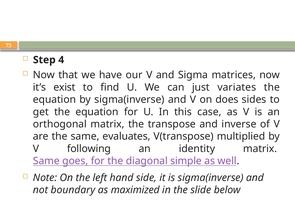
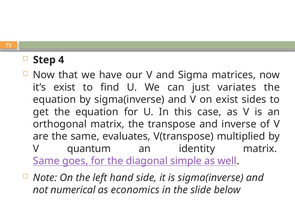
on does: does -> exist
following: following -> quantum
boundary: boundary -> numerical
maximized: maximized -> economics
